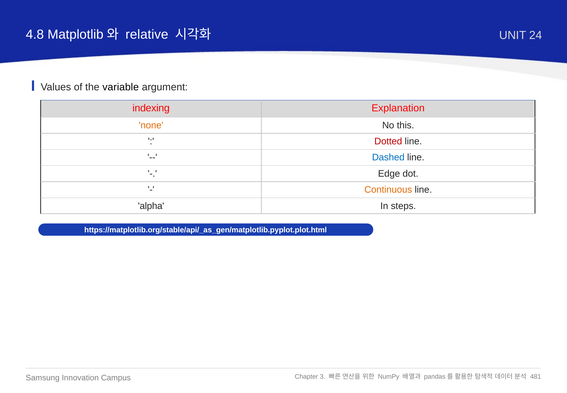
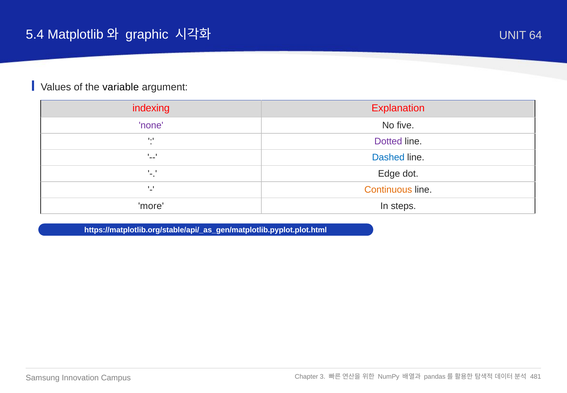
4.8: 4.8 -> 5.4
relative: relative -> graphic
24: 24 -> 64
none colour: orange -> purple
this: this -> five
Dotted colour: red -> purple
alpha: alpha -> more
